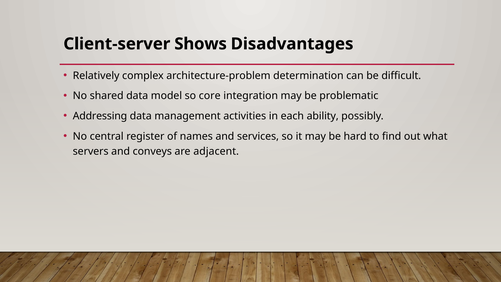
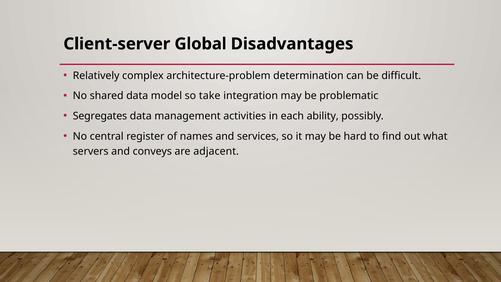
Shows: Shows -> Global
core: core -> take
Addressing: Addressing -> Segregates
